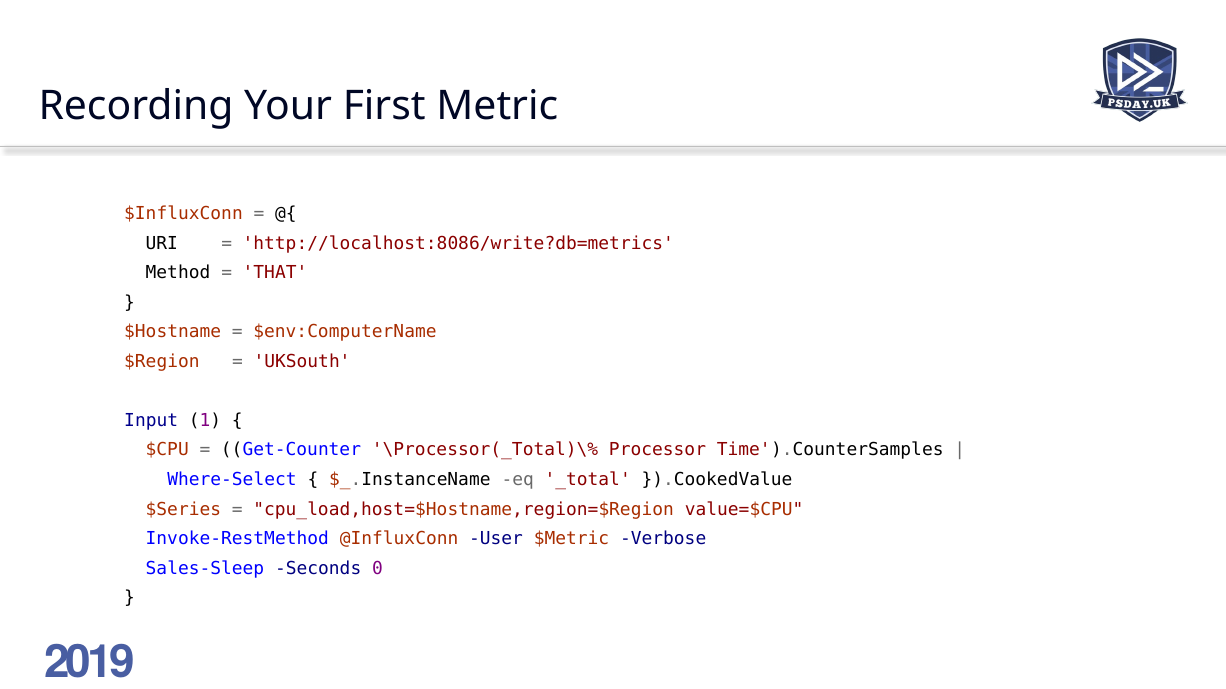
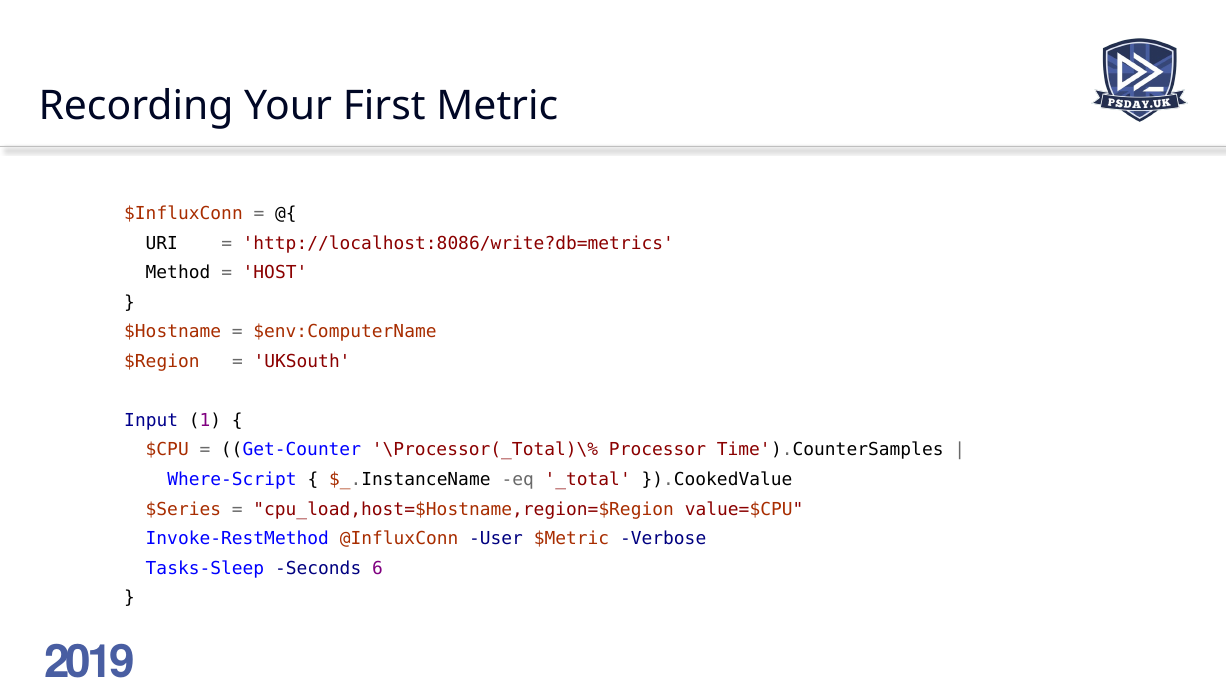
THAT: THAT -> HOST
Where-Select: Where-Select -> Where-Script
Sales-Sleep: Sales-Sleep -> Tasks-Sleep
0: 0 -> 6
